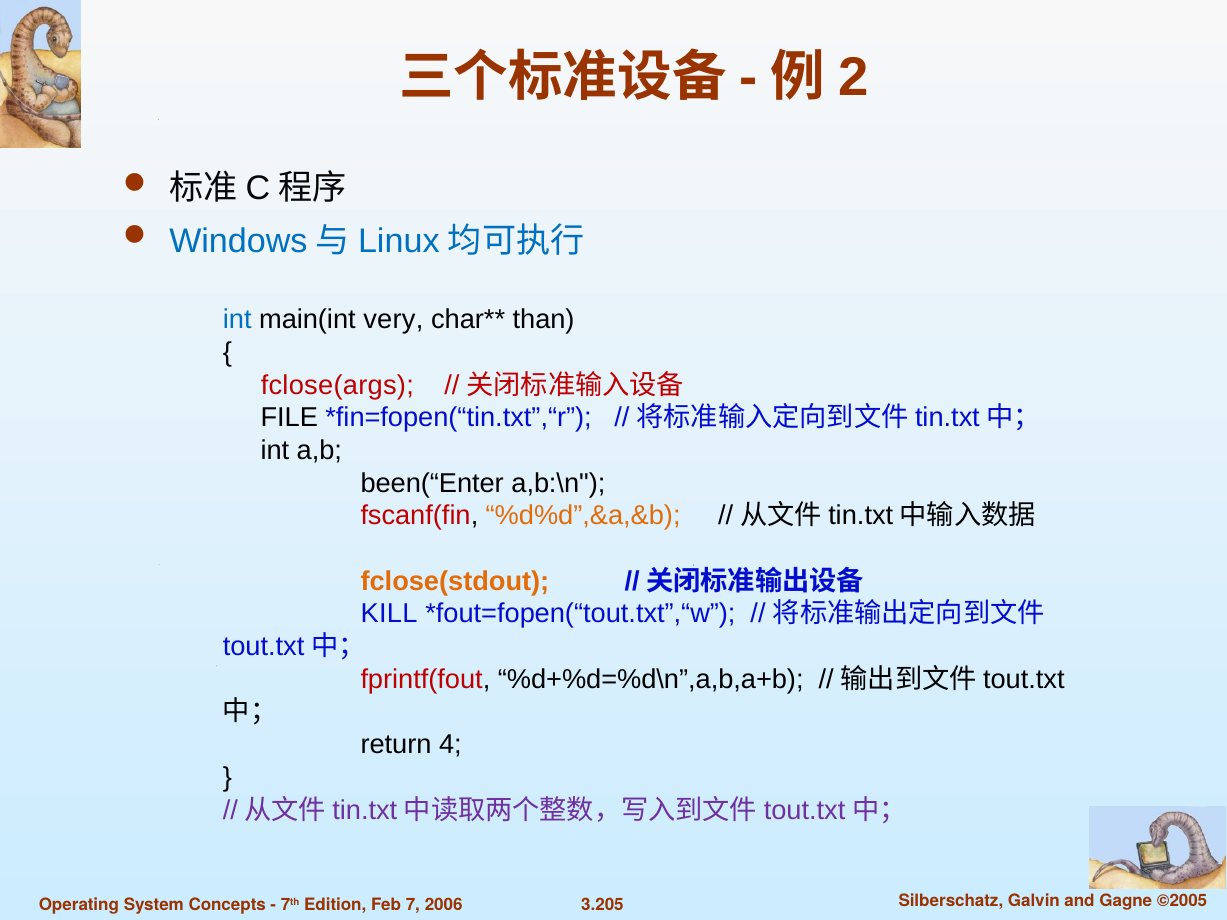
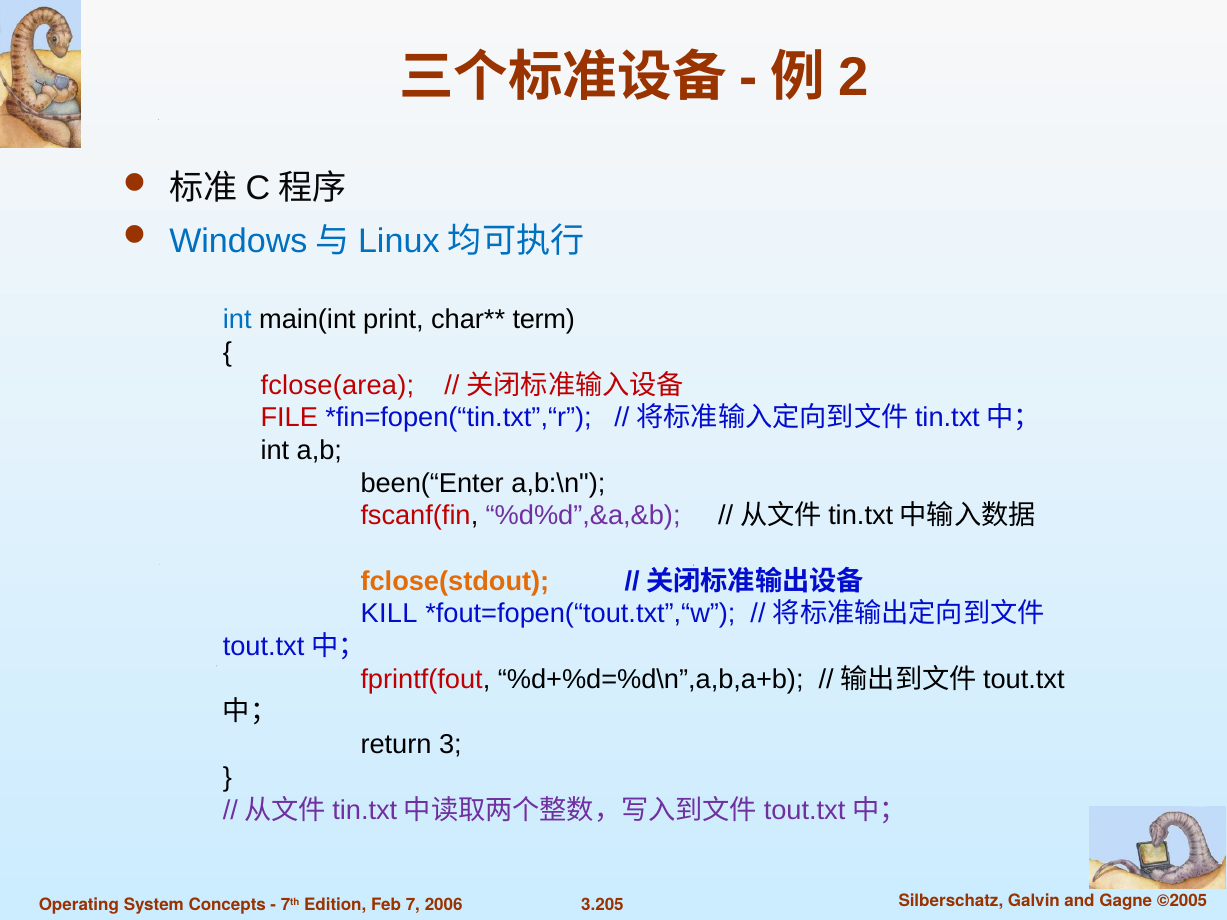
very: very -> print
than: than -> term
fclose(args: fclose(args -> fclose(area
FILE colour: black -> red
%d%d”,&a,&b colour: orange -> purple
4: 4 -> 3
